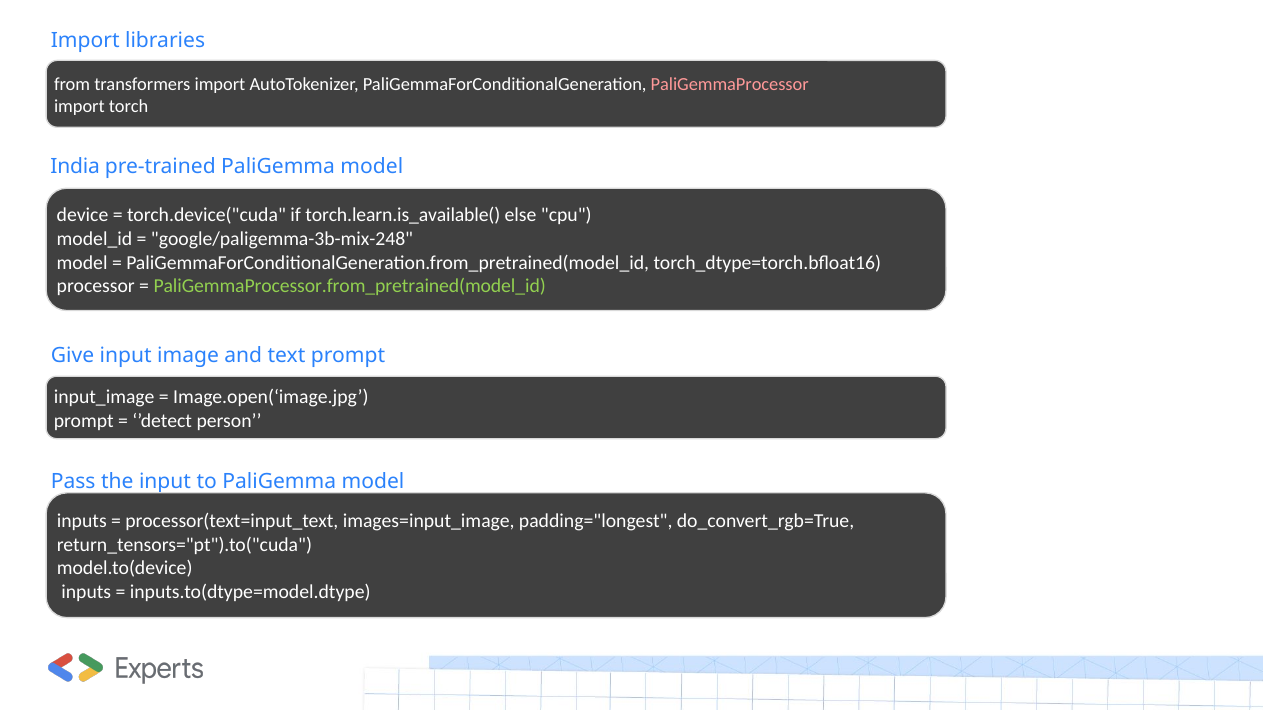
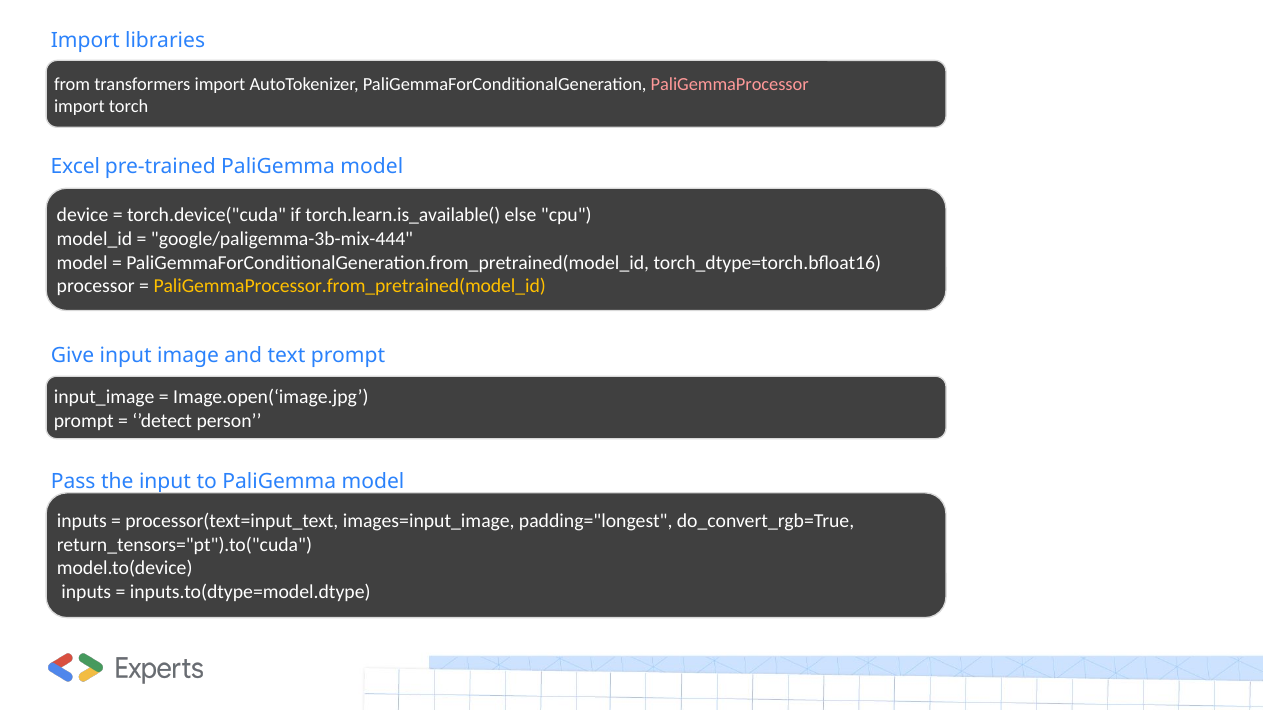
India: India -> Excel
google/paligemma-3b-mix-248: google/paligemma-3b-mix-248 -> google/paligemma-3b-mix-444
PaliGemmaProcessor.from_pretrained(model_id colour: light green -> yellow
